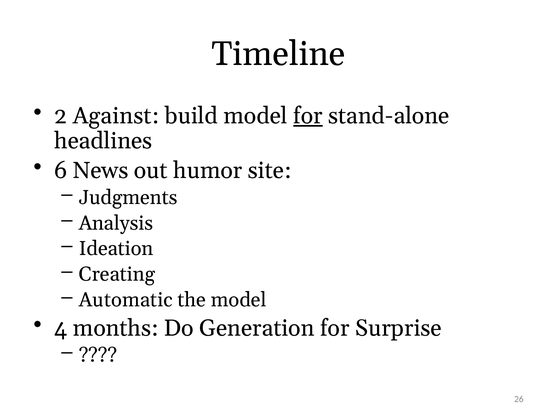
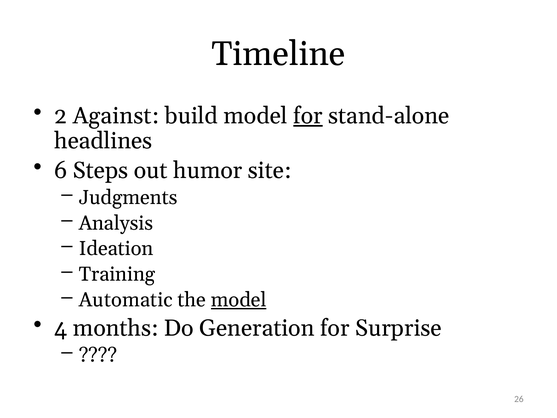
News: News -> Steps
Creating: Creating -> Training
model at (239, 300) underline: none -> present
